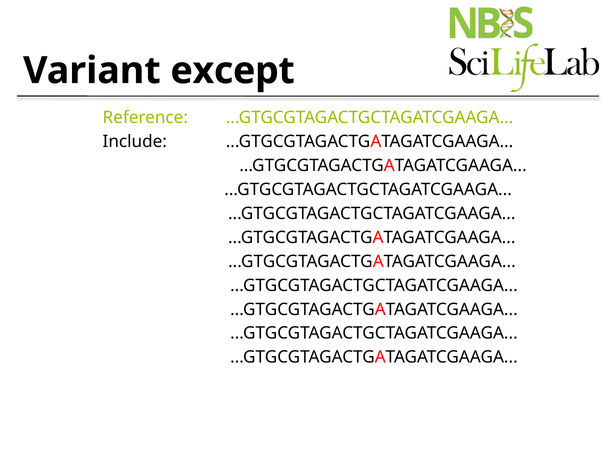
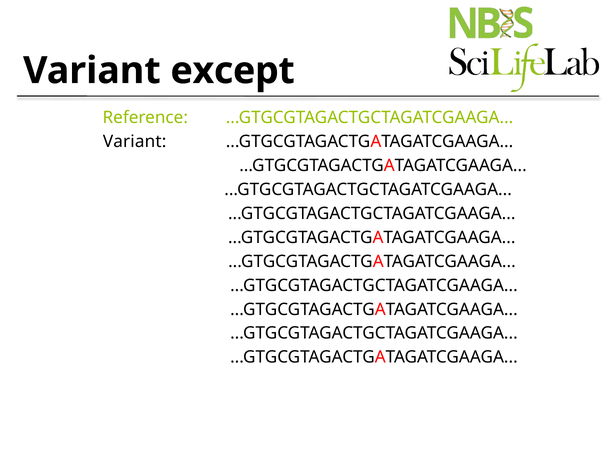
Include at (135, 142): Include -> Variant
